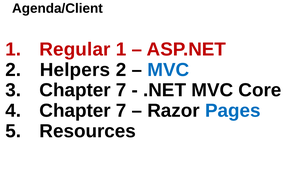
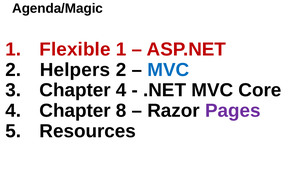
Agenda/Client: Agenda/Client -> Agenda/Magic
Regular: Regular -> Flexible
3 Chapter 7: 7 -> 4
4 Chapter 7: 7 -> 8
Pages colour: blue -> purple
